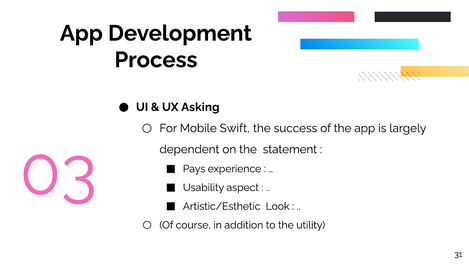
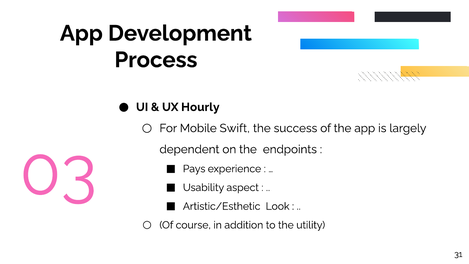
Asking: Asking -> Hourly
statement: statement -> endpoints
